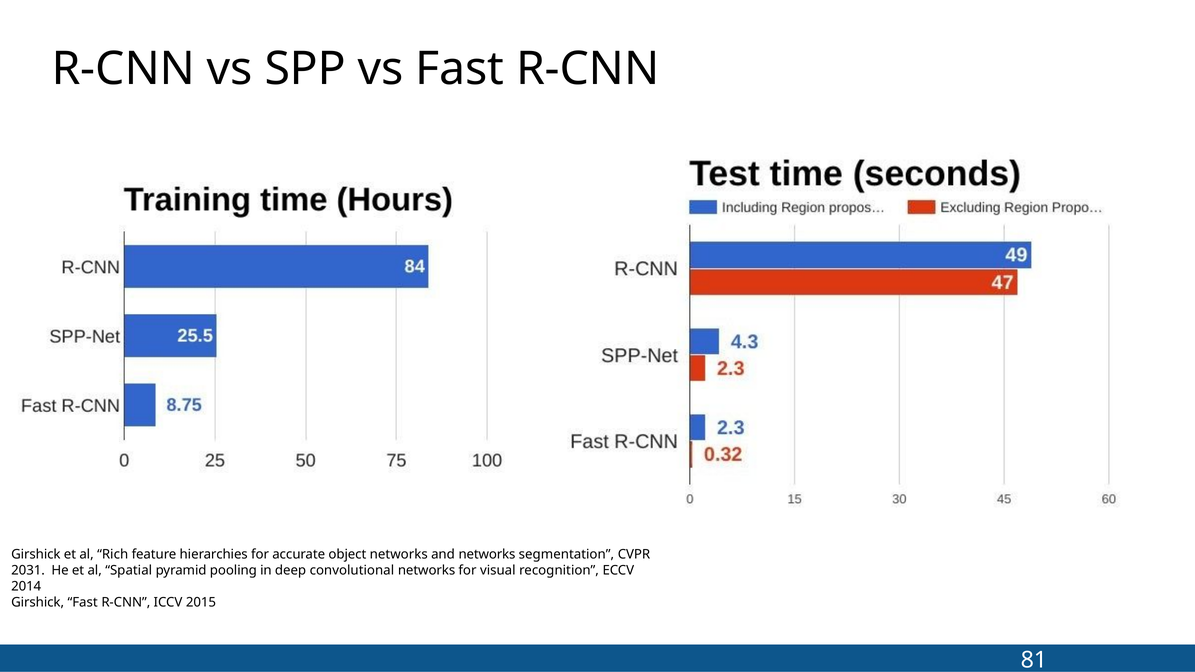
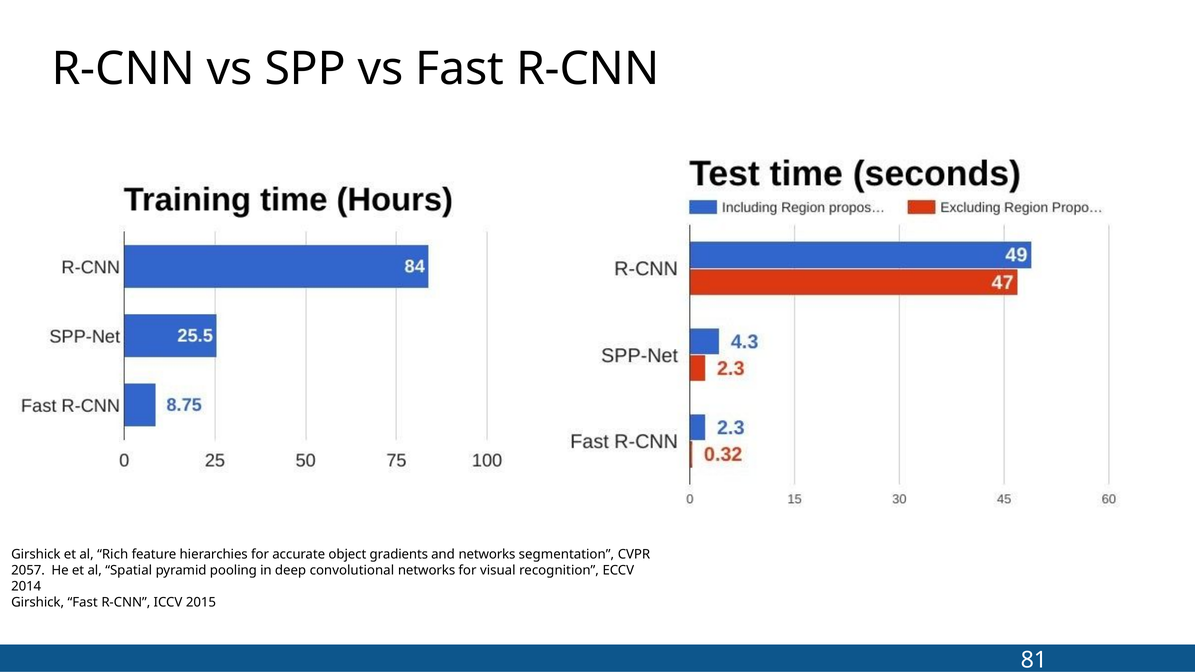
object networks: networks -> gradients
2031: 2031 -> 2057
